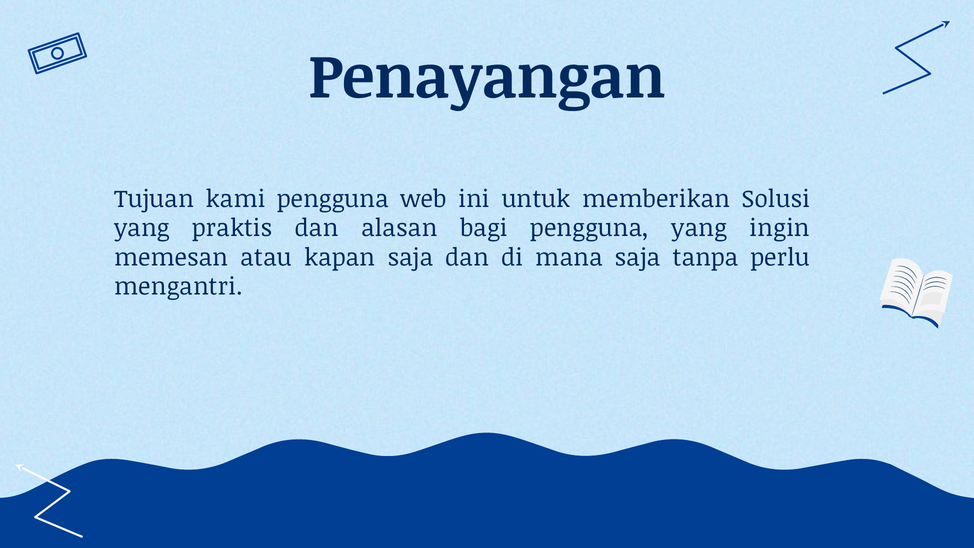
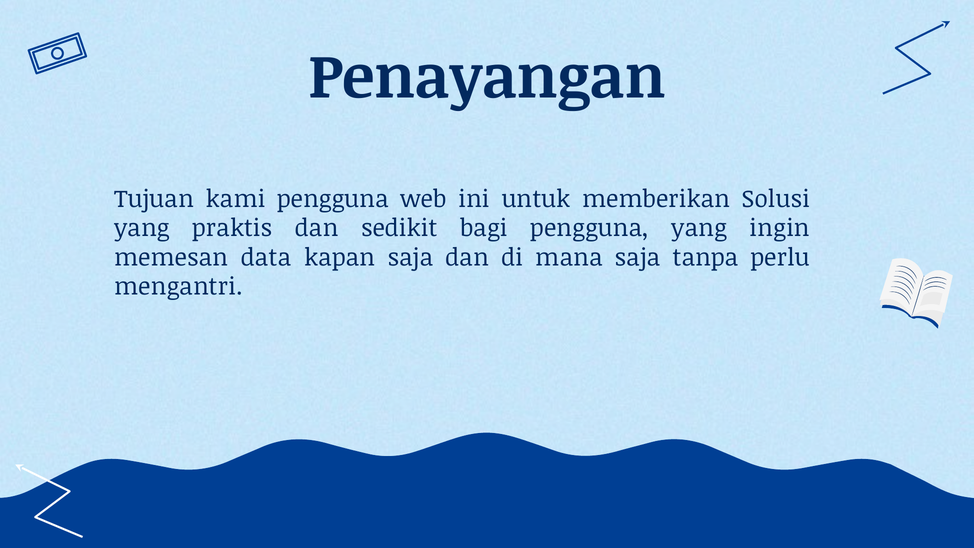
alasan: alasan -> sedikit
atau: atau -> data
